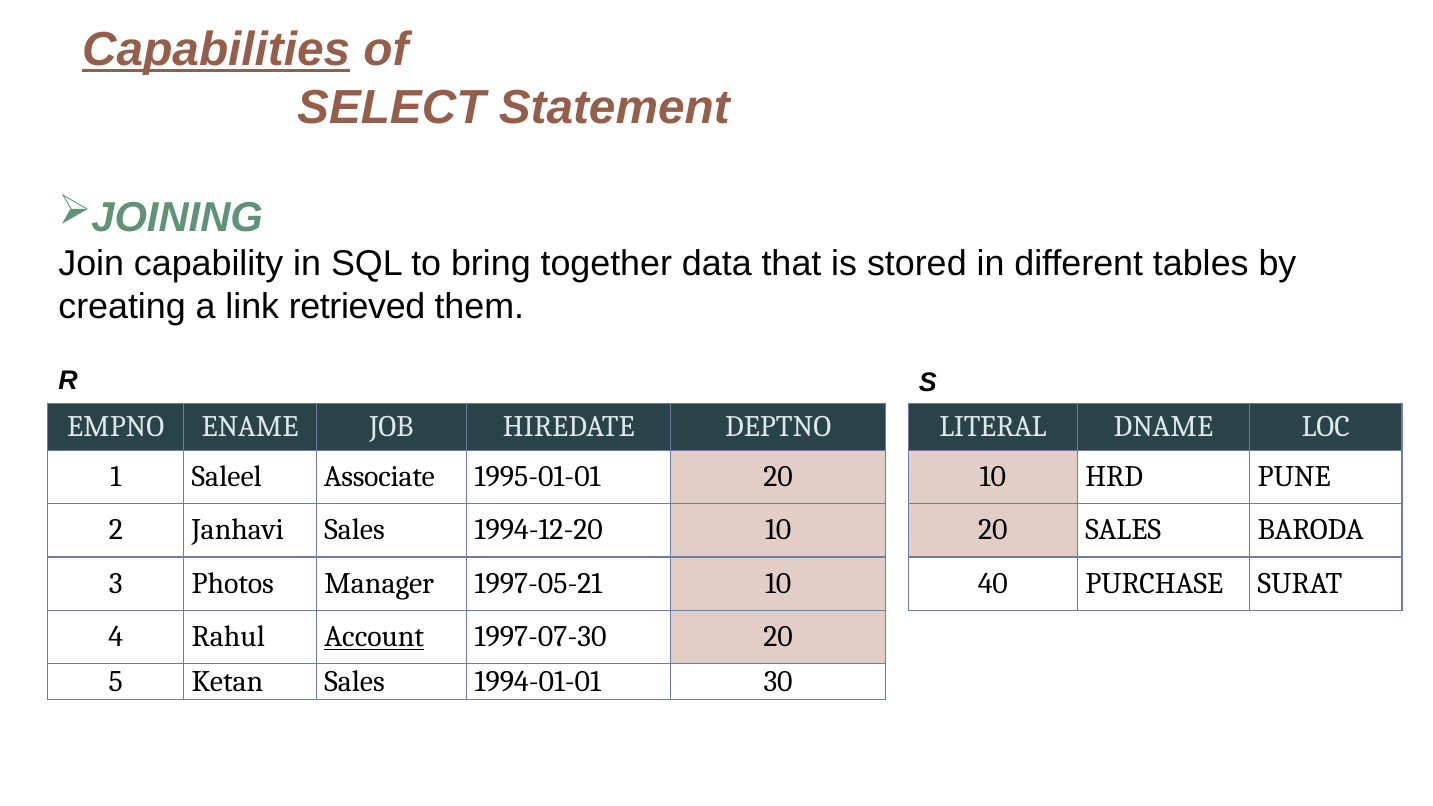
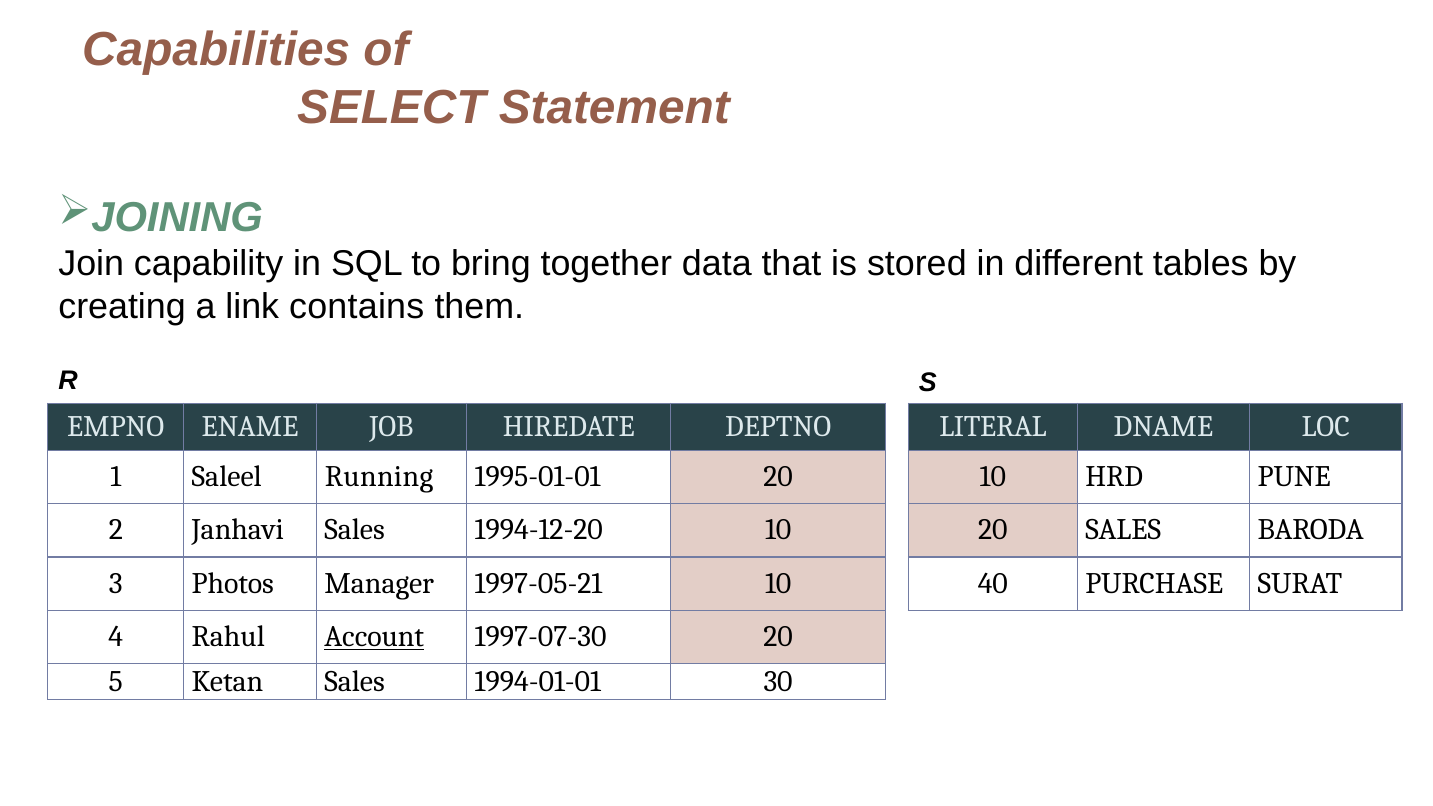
Capabilities underline: present -> none
retrieved: retrieved -> contains
Associate: Associate -> Running
